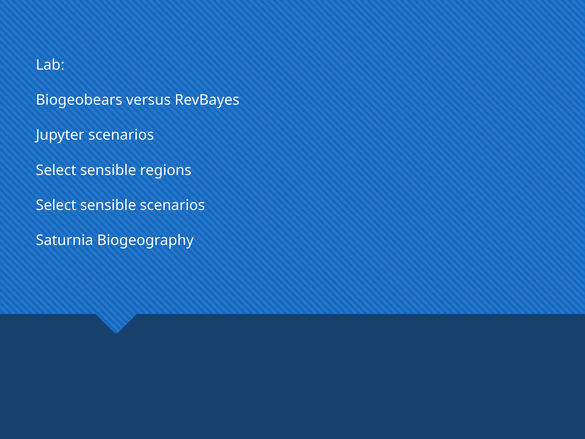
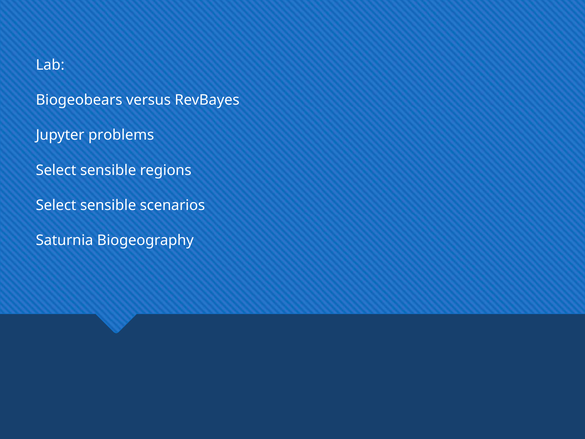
Jupyter scenarios: scenarios -> problems
